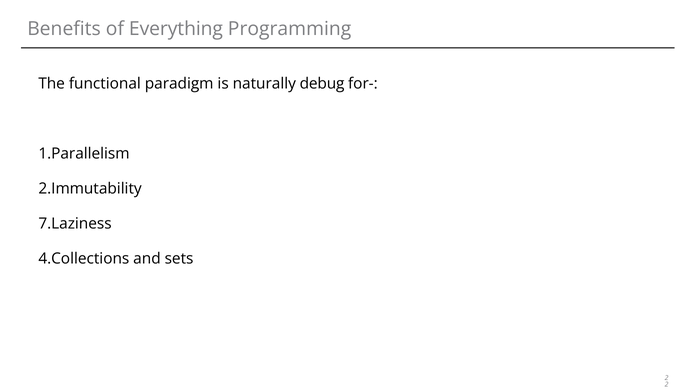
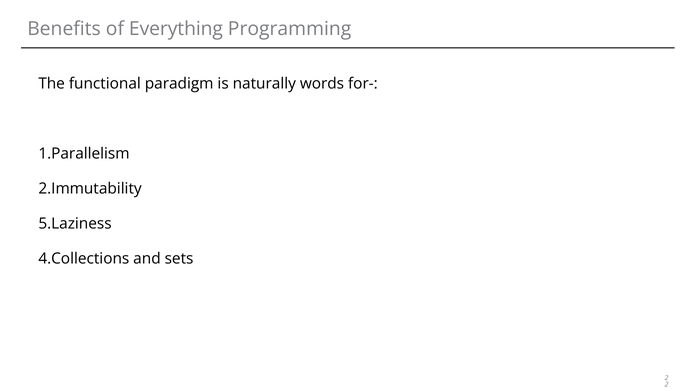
debug: debug -> words
7.Laziness: 7.Laziness -> 5.Laziness
